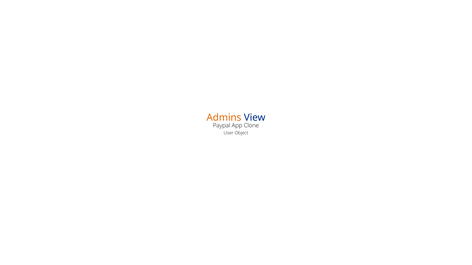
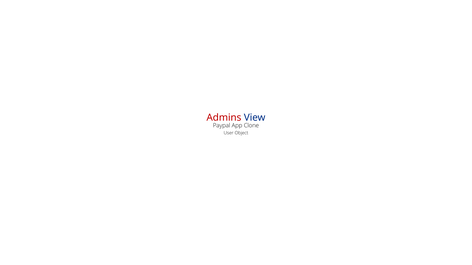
Admins colour: orange -> red
